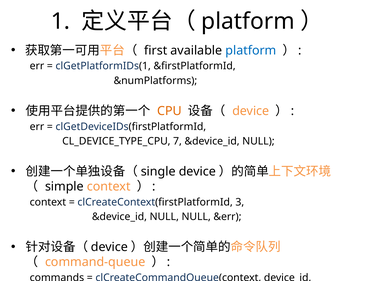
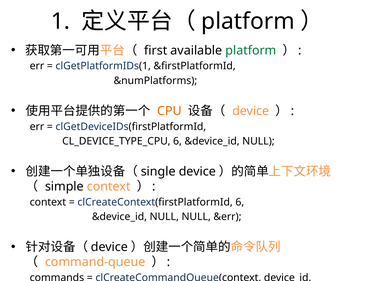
platform at (251, 50) colour: blue -> green
CL_DEVICE_TYPE_CPU 7: 7 -> 6
clCreateContext(firstPlatformId 3: 3 -> 6
